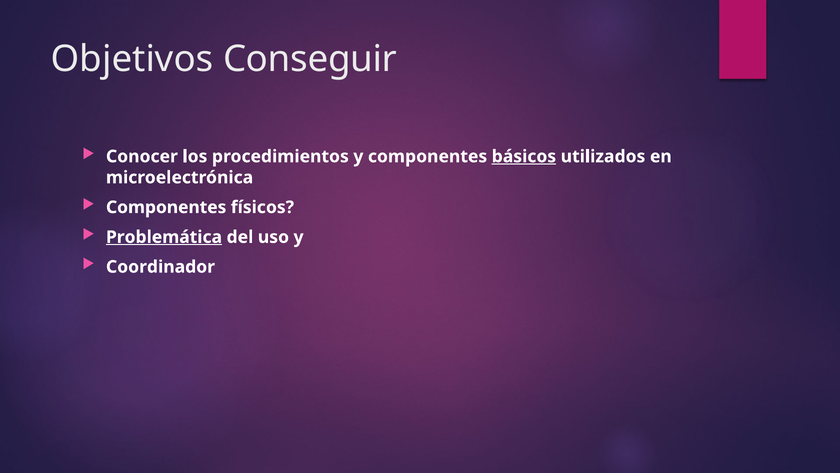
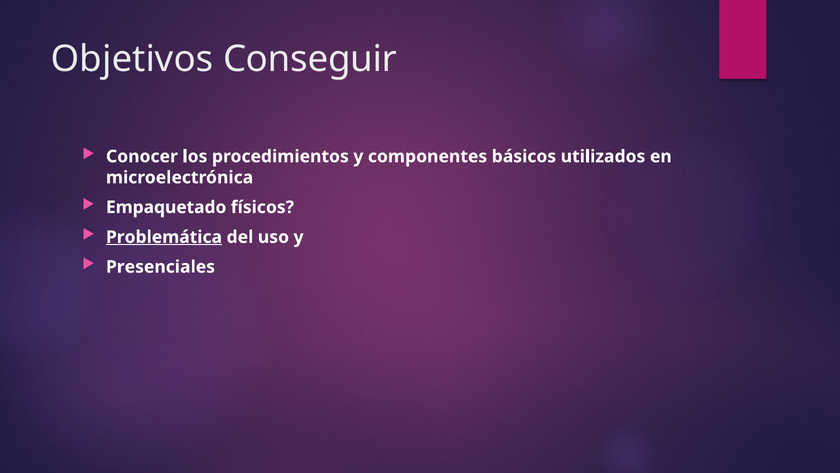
básicos underline: present -> none
Componentes at (166, 207): Componentes -> Empaquetado
Coordinador: Coordinador -> Presenciales
